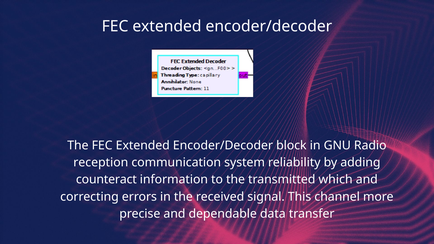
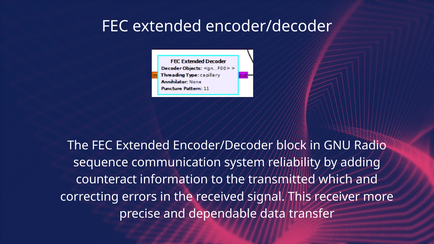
reception: reception -> sequence
channel: channel -> receiver
